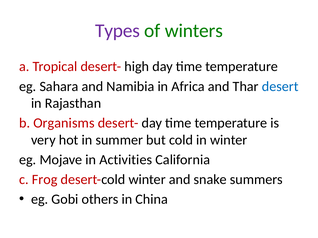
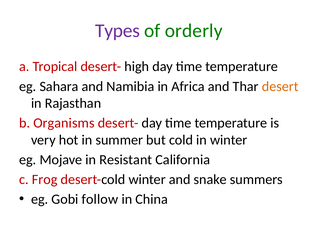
winters: winters -> orderly
desert colour: blue -> orange
Activities: Activities -> Resistant
others: others -> follow
